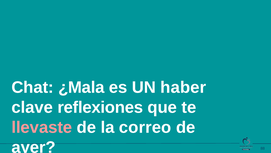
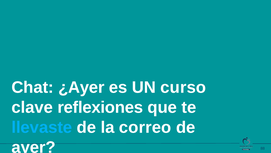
¿Mala: ¿Mala -> ¿Ayer
haber: haber -> curso
llevaste colour: pink -> light blue
